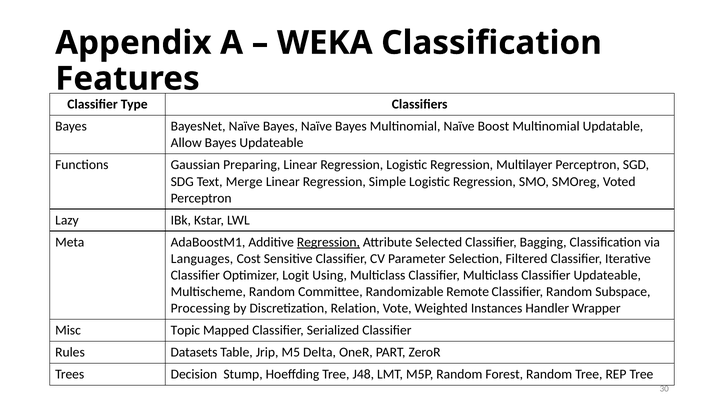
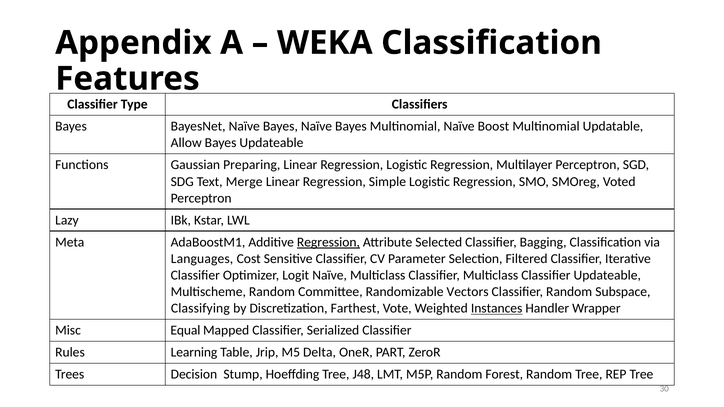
Logit Using: Using -> Naïve
Remote: Remote -> Vectors
Processing: Processing -> Classifying
Relation: Relation -> Farthest
Instances underline: none -> present
Topic: Topic -> Equal
Datasets: Datasets -> Learning
